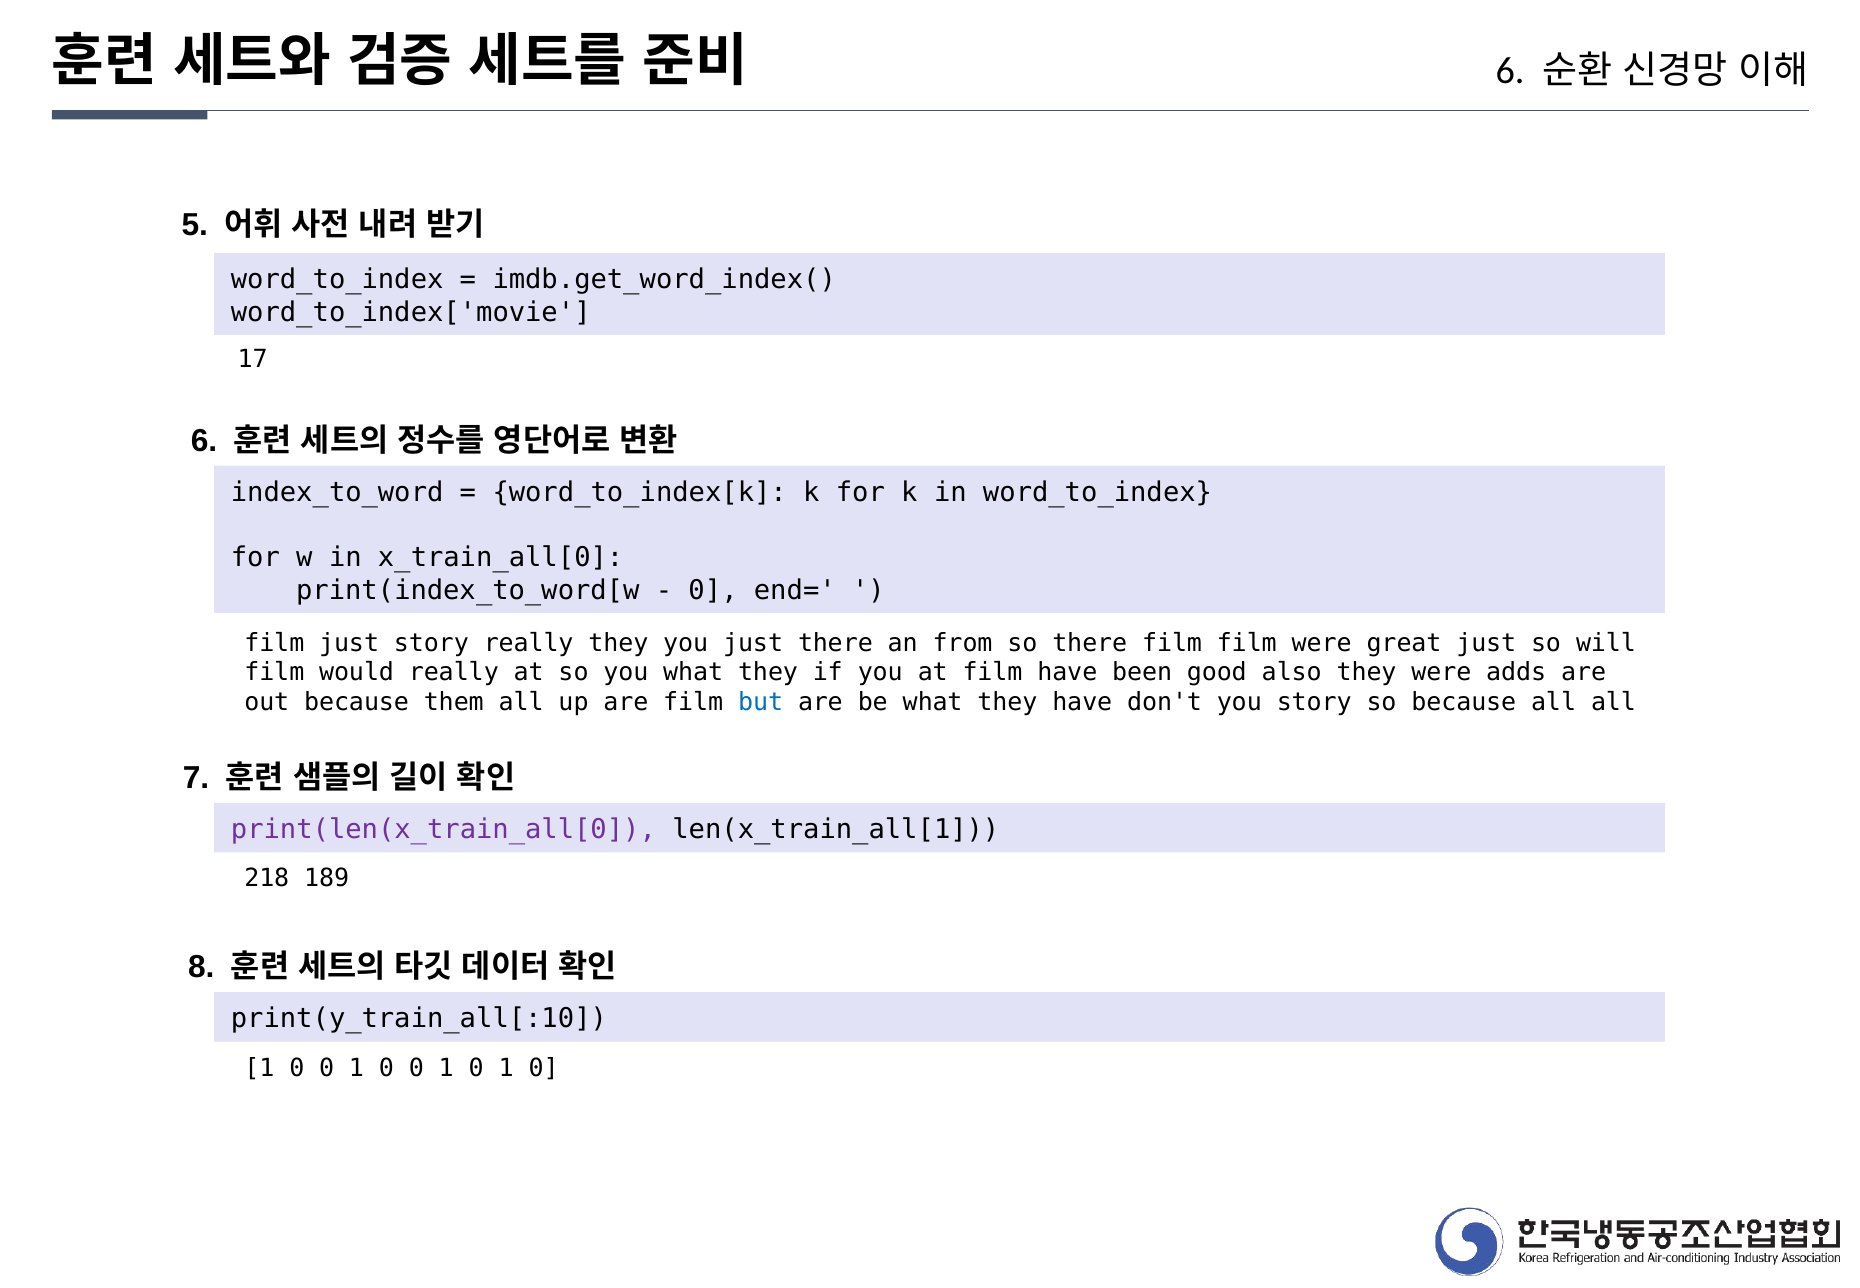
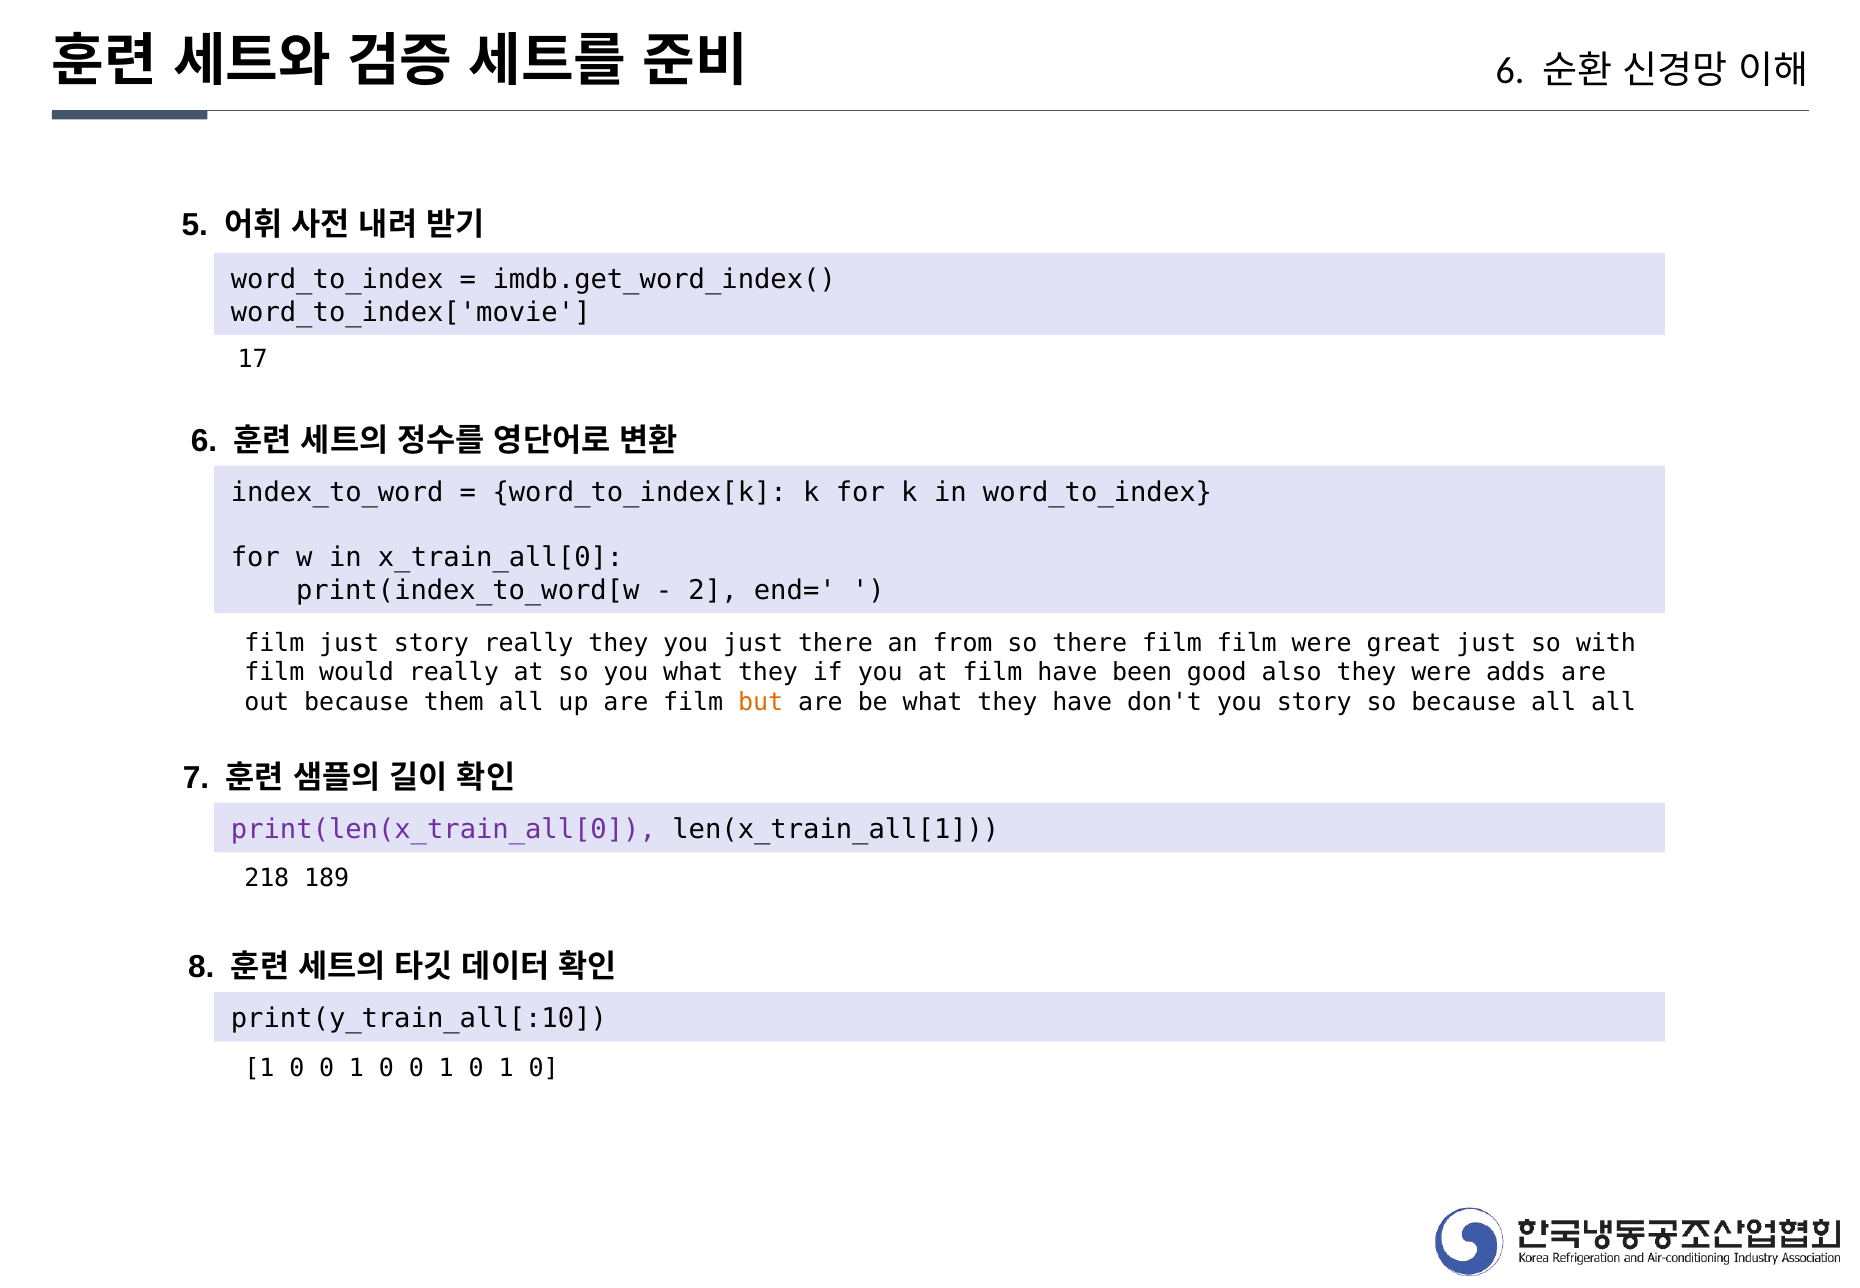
0 at (713, 590): 0 -> 2
will: will -> with
but colour: blue -> orange
